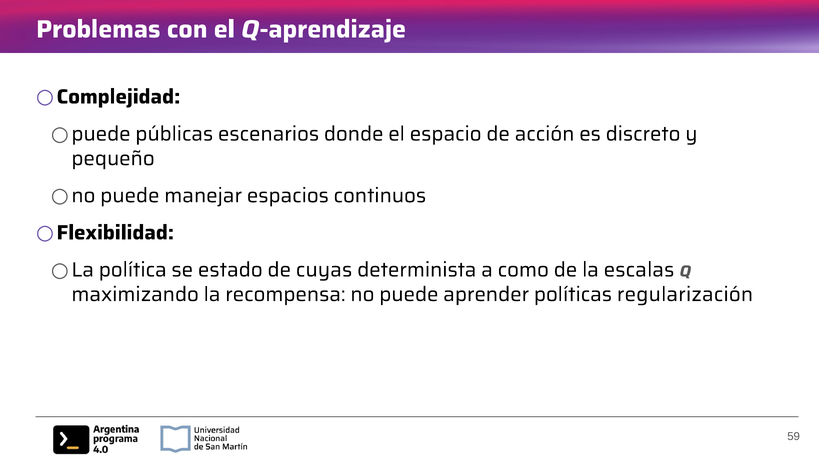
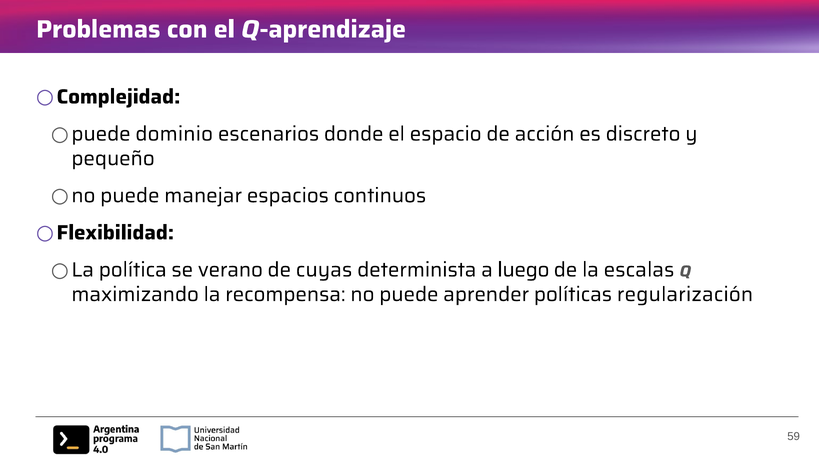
públicas: públicas -> dominio
estado: estado -> verano
como: como -> luego
